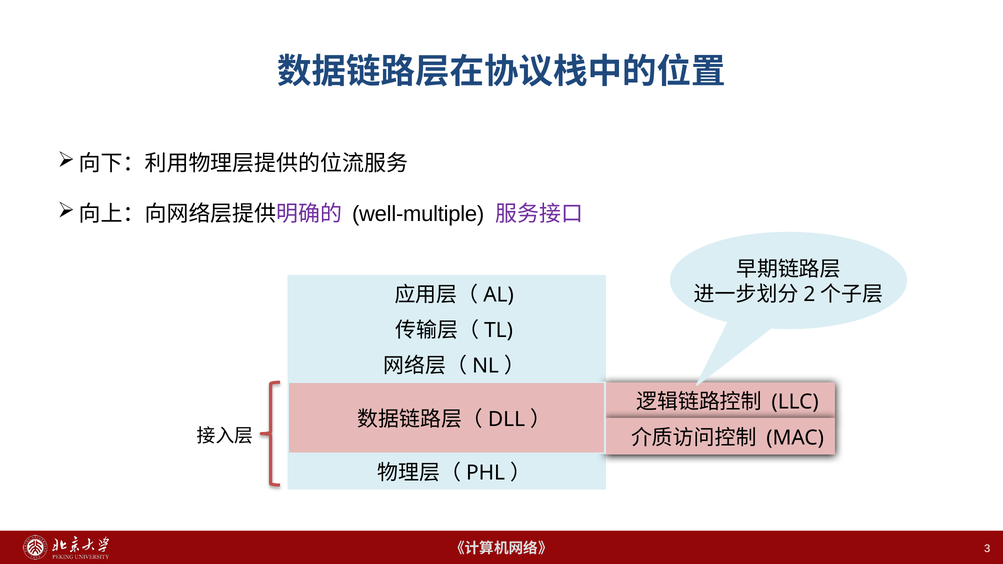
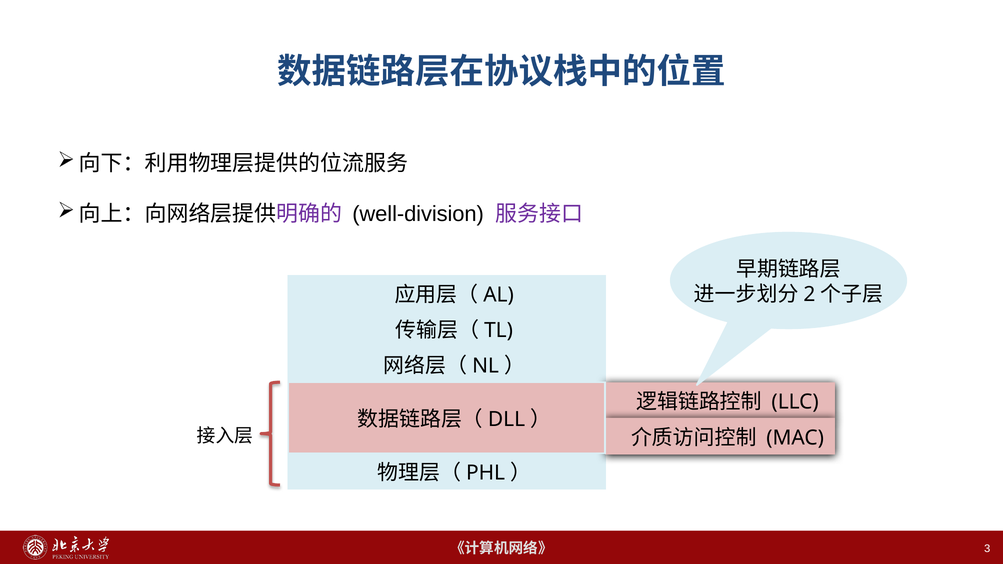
well-multiple: well-multiple -> well-division
